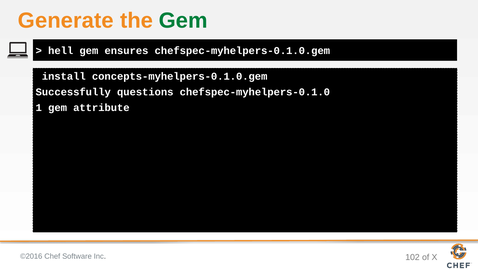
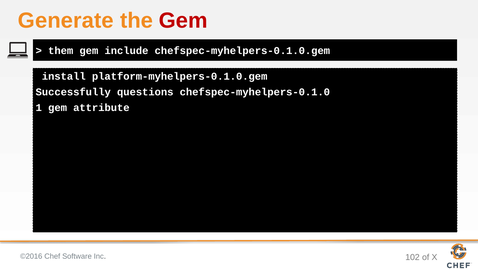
Gem at (183, 21) colour: green -> red
hell: hell -> them
ensures: ensures -> include
concepts-myhelpers-0.1.0.gem: concepts-myhelpers-0.1.0.gem -> platform-myhelpers-0.1.0.gem
